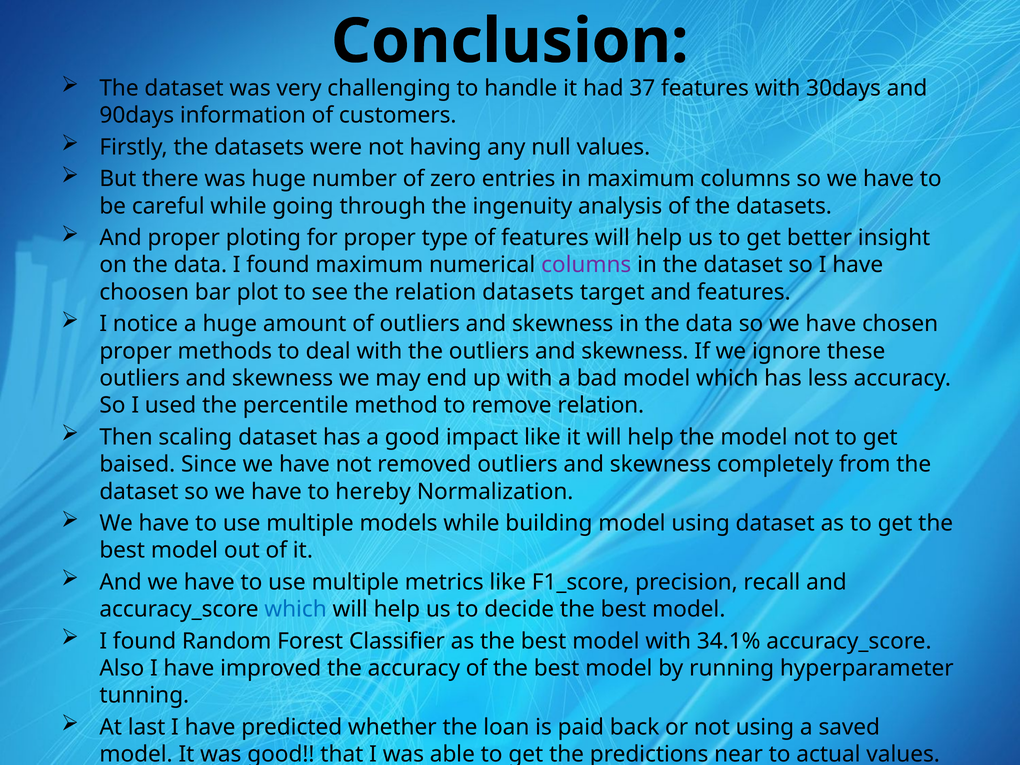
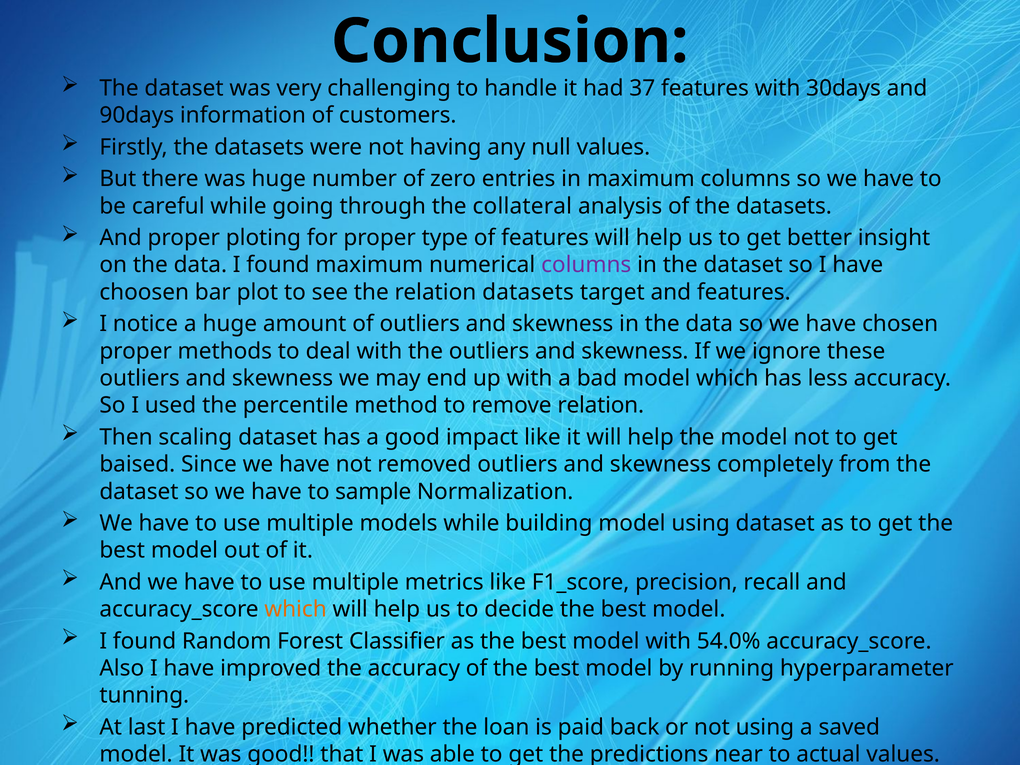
ingenuity: ingenuity -> collateral
hereby: hereby -> sample
which at (296, 609) colour: blue -> orange
34.1%: 34.1% -> 54.0%
